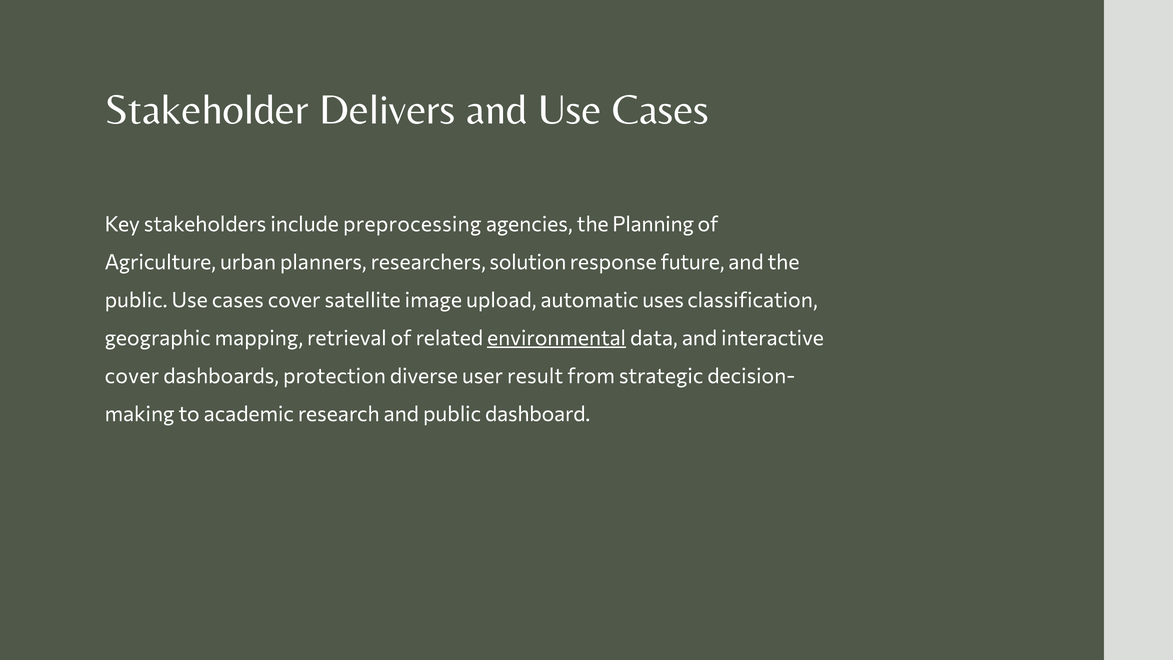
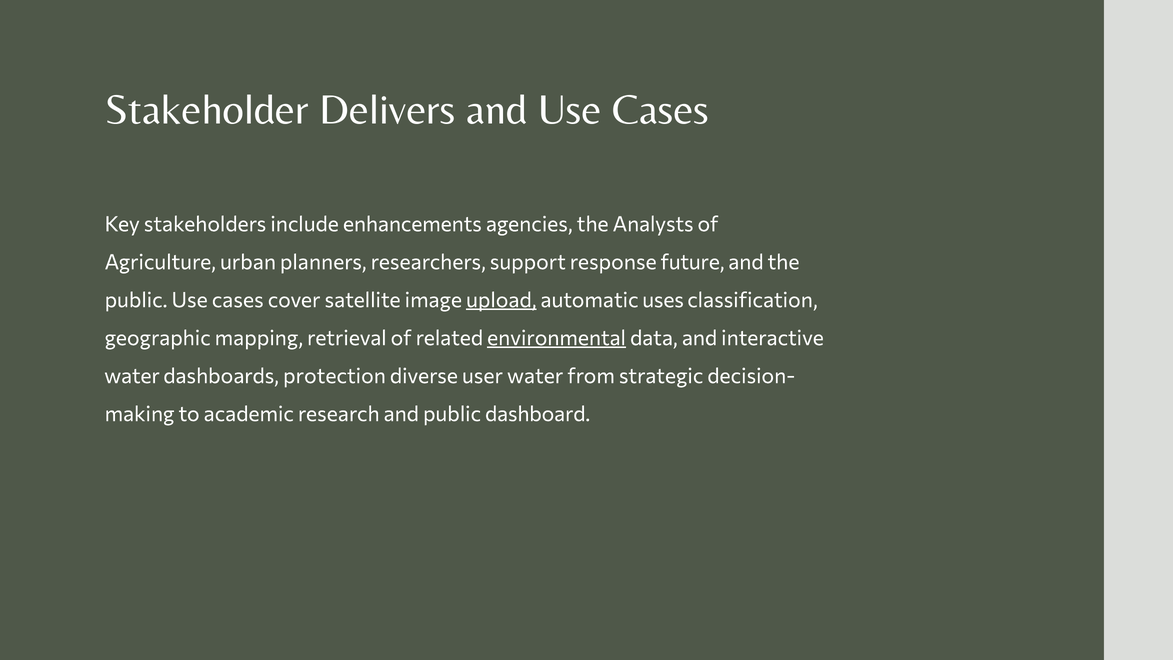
preprocessing: preprocessing -> enhancements
Planning: Planning -> Analysts
solution: solution -> support
upload underline: none -> present
cover at (132, 376): cover -> water
user result: result -> water
